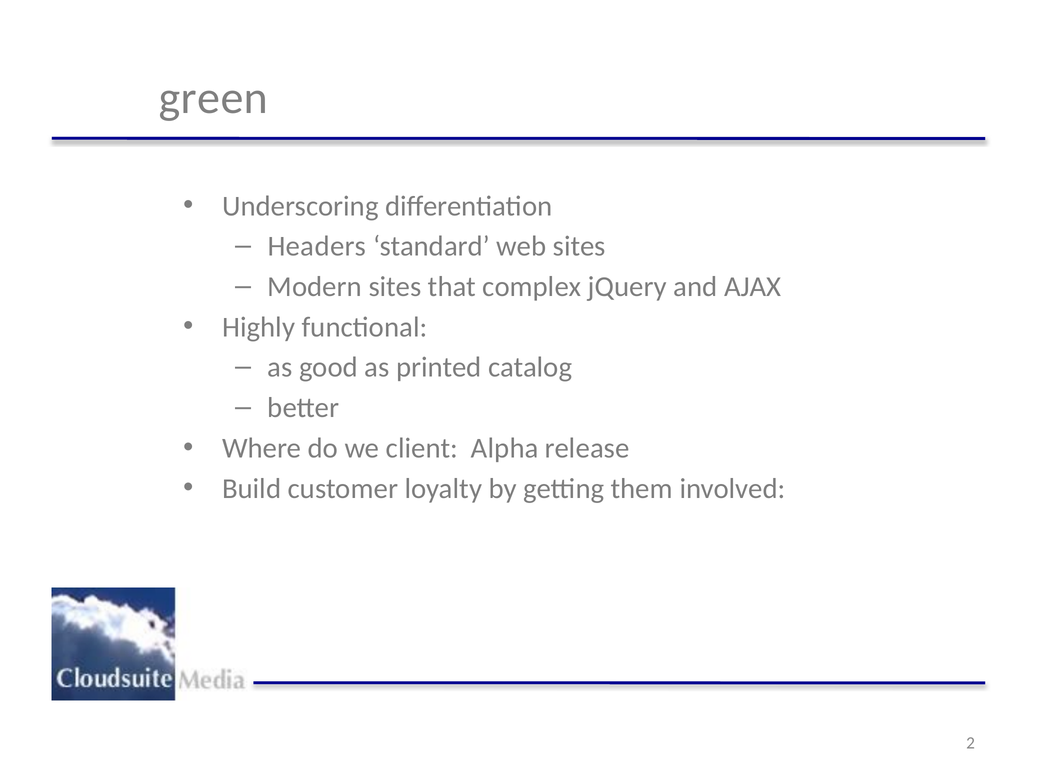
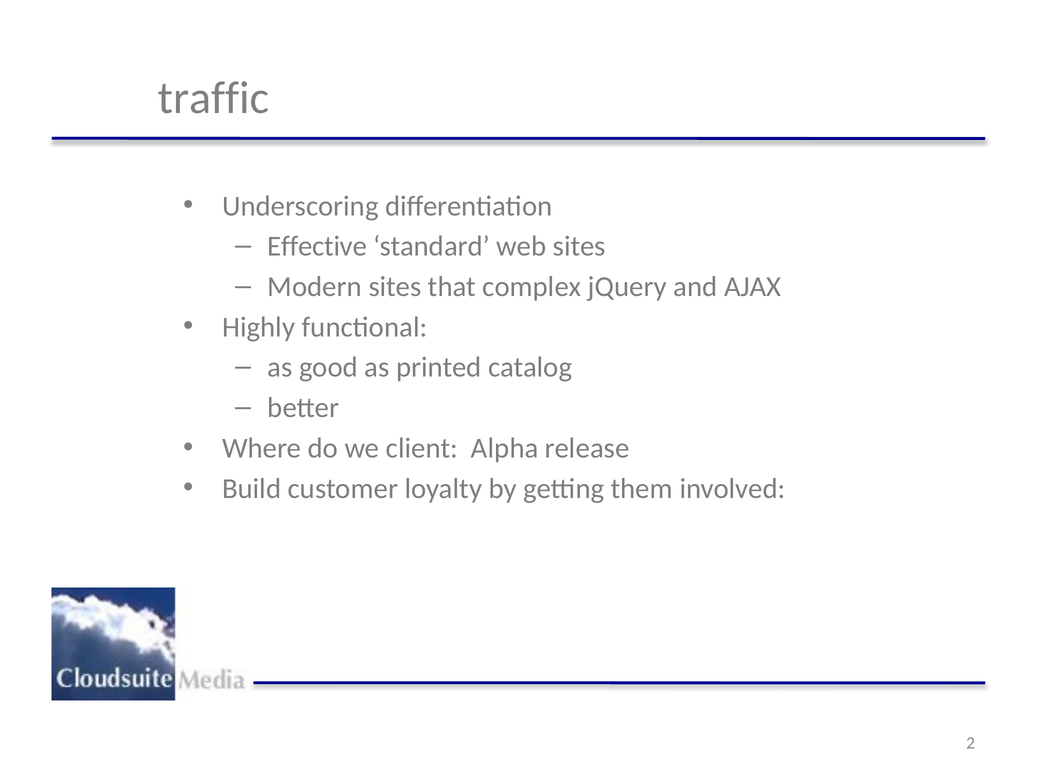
green: green -> traffic
Headers: Headers -> Effective
